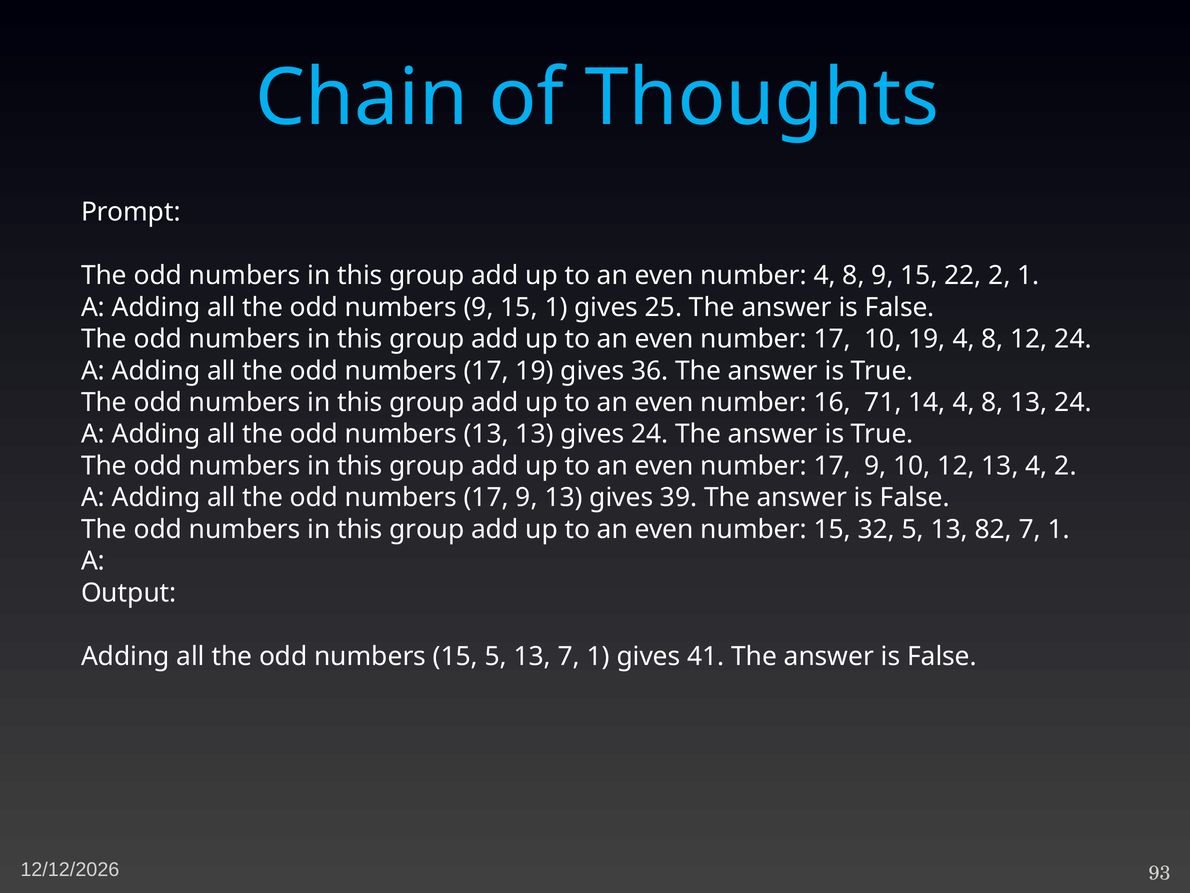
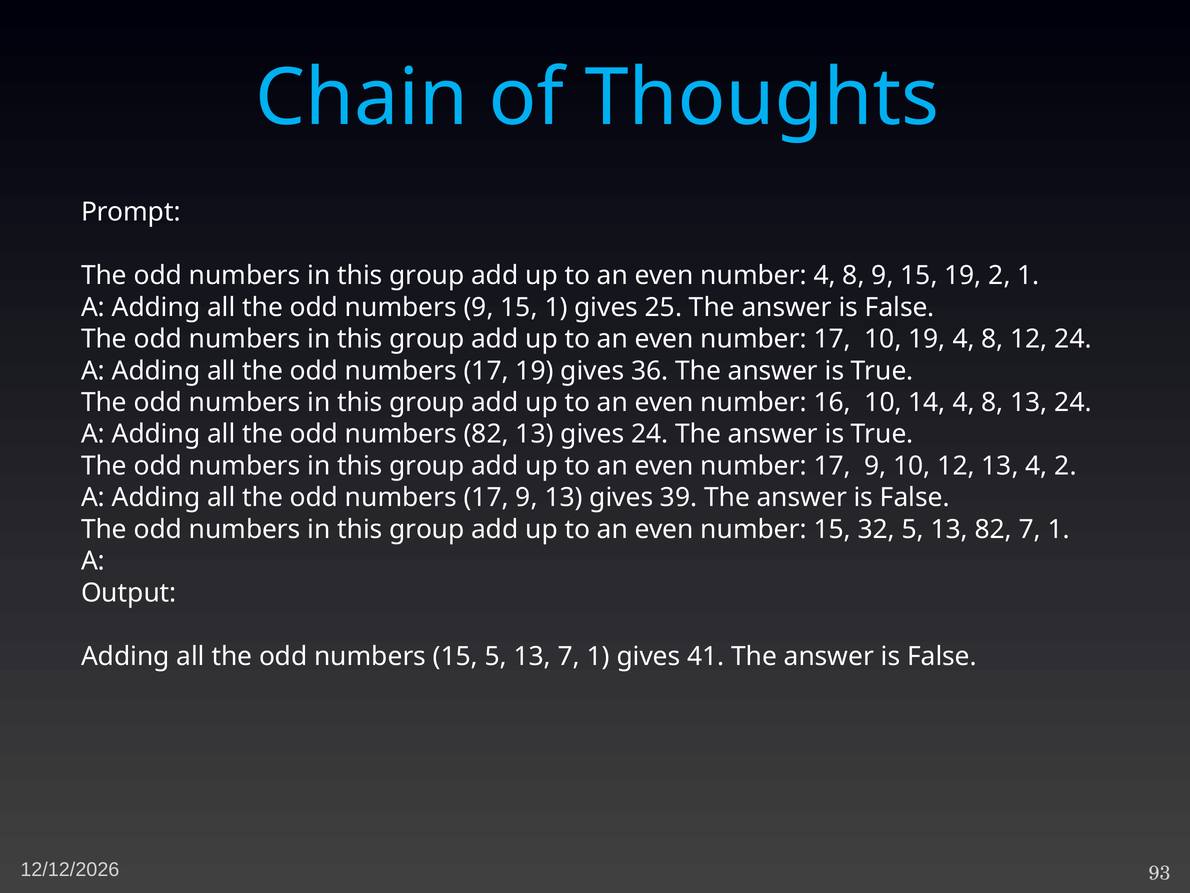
15 22: 22 -> 19
16 71: 71 -> 10
numbers 13: 13 -> 82
